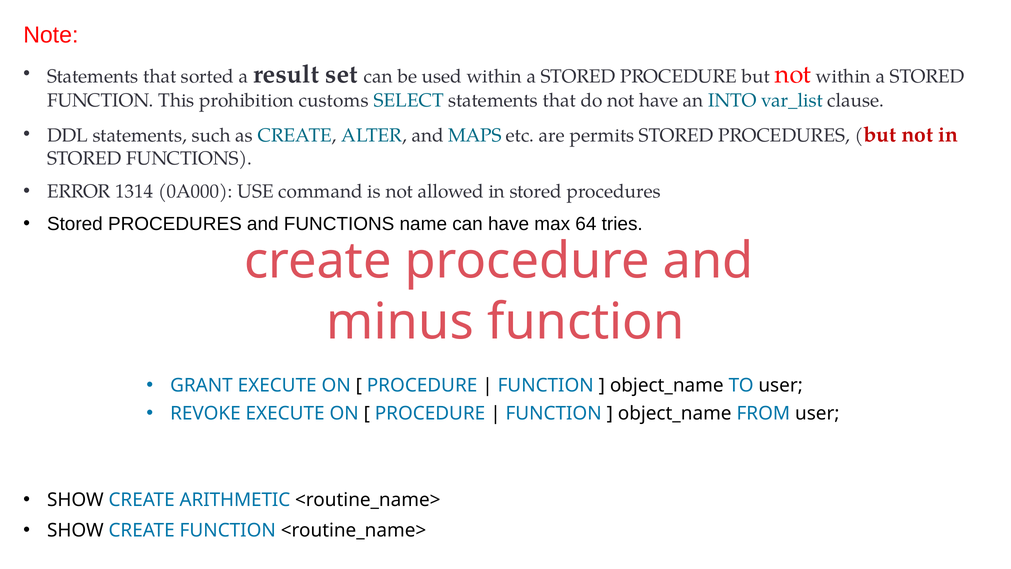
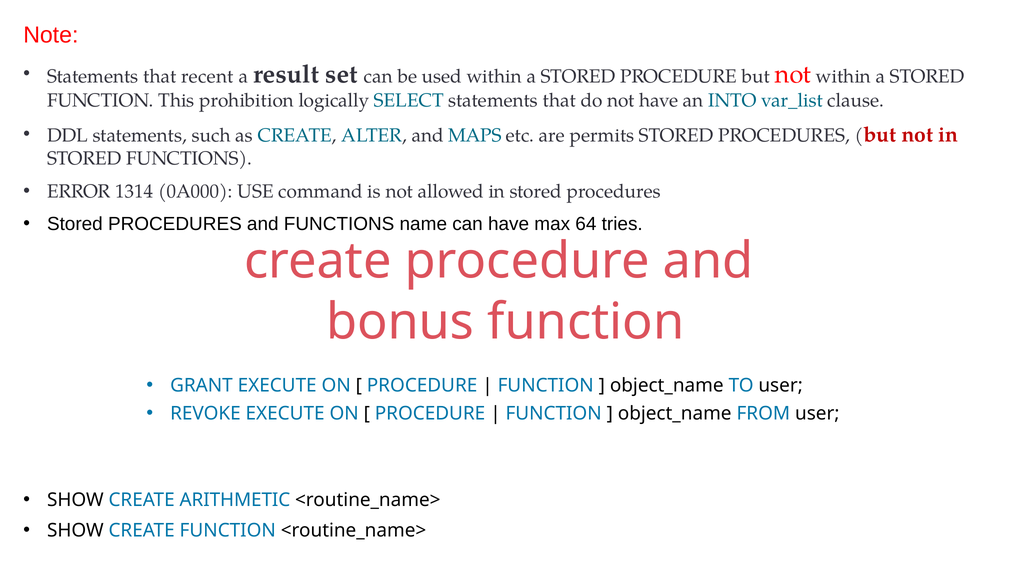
sorted: sorted -> recent
customs: customs -> logically
minus: minus -> bonus
